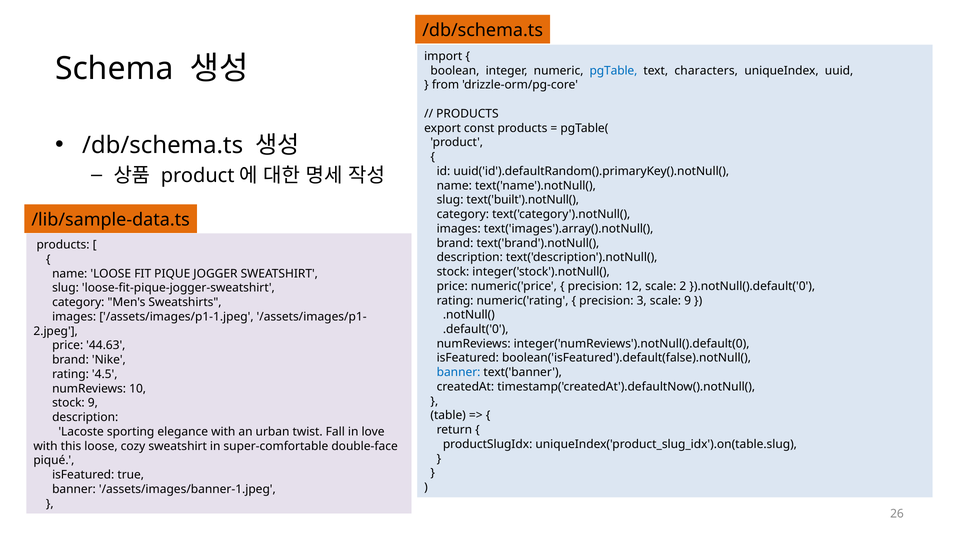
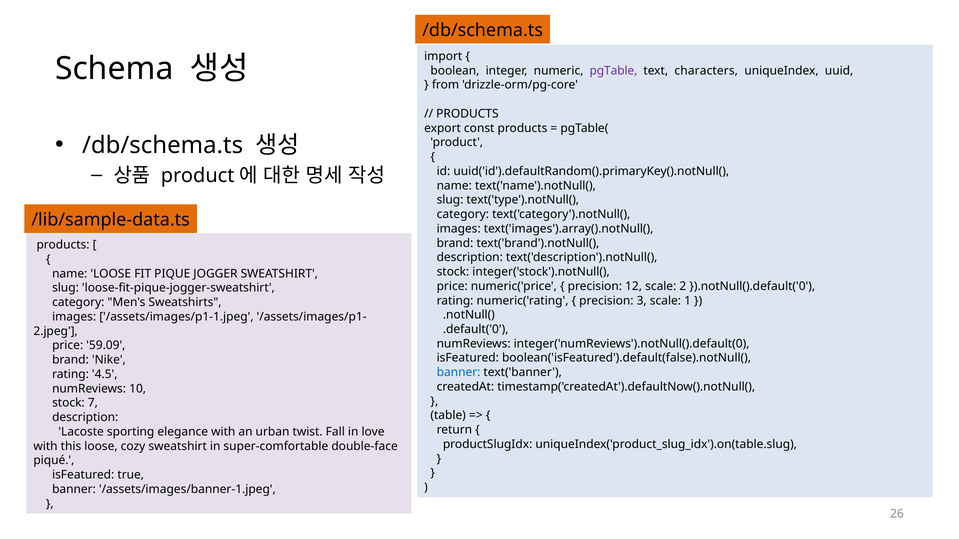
pgTable colour: blue -> purple
text('built').notNull(: text('built').notNull( -> text('type').notNull(
scale 9: 9 -> 1
44.63: 44.63 -> 59.09
stock 9: 9 -> 7
